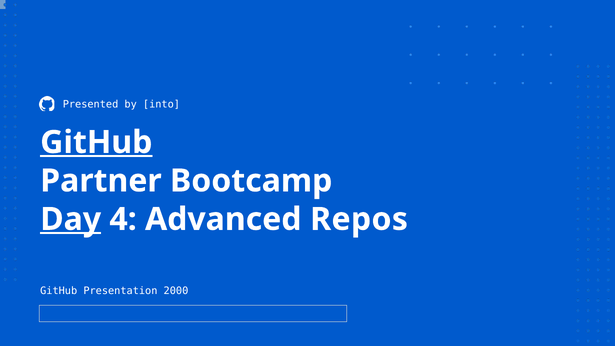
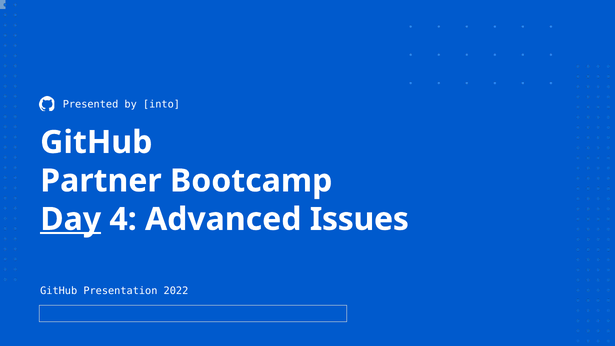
GitHub at (96, 142) underline: present -> none
Repos: Repos -> Issues
2000: 2000 -> 2022
